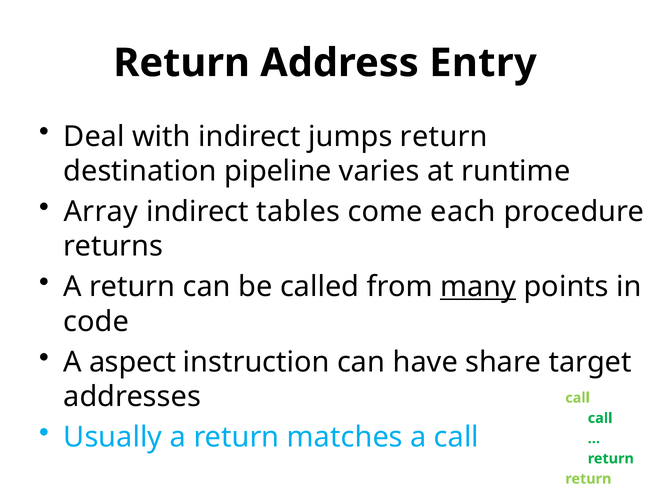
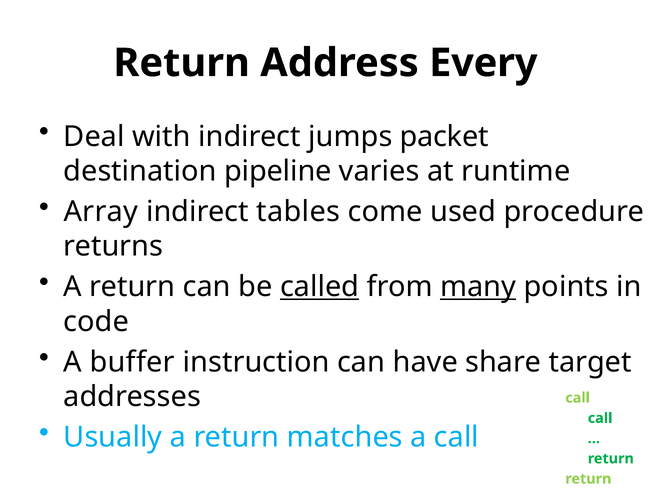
Entry: Entry -> Every
jumps return: return -> packet
each: each -> used
called underline: none -> present
aspect: aspect -> buffer
